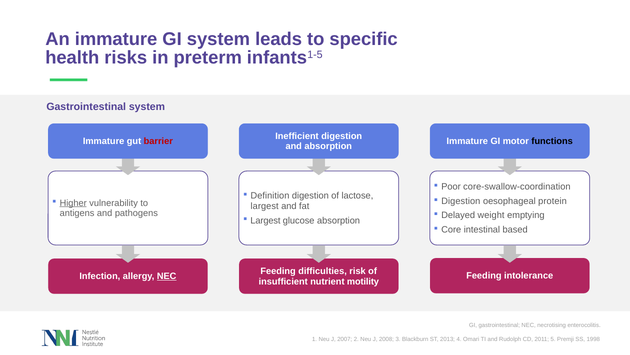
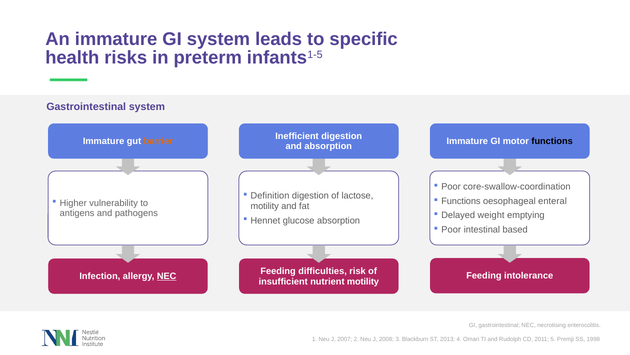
barrier colour: red -> orange
Digestion at (461, 201): Digestion -> Functions
protein: protein -> enteral
Higher underline: present -> none
largest at (265, 206): largest -> motility
Largest at (265, 220): Largest -> Hennet
Core at (451, 229): Core -> Poor
